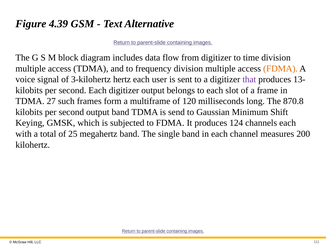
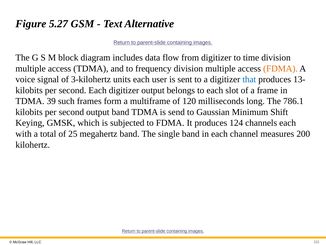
4.39: 4.39 -> 5.27
hertz: hertz -> units
that colour: purple -> blue
27: 27 -> 39
870.8: 870.8 -> 786.1
